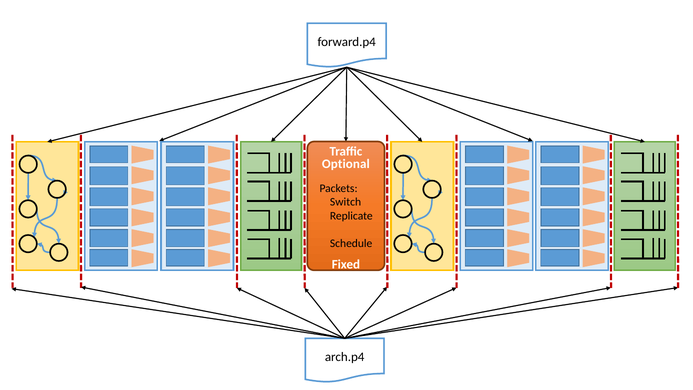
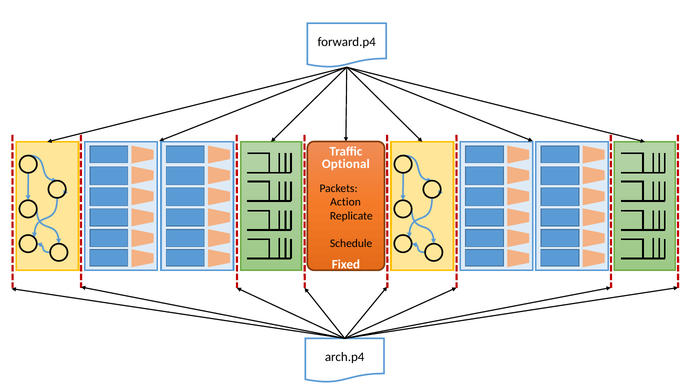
Switch: Switch -> Action
